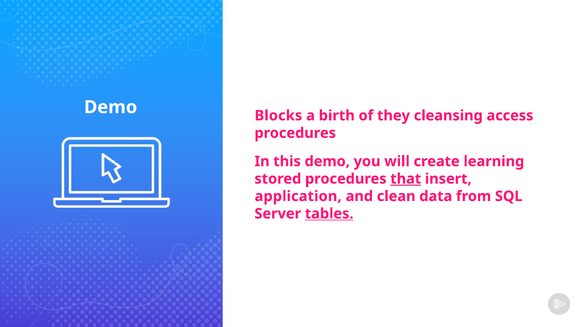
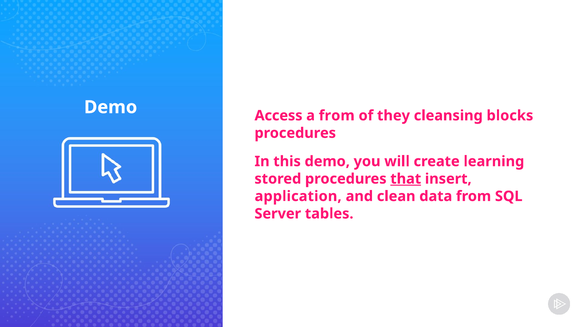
Blocks: Blocks -> Access
a birth: birth -> from
access: access -> blocks
tables underline: present -> none
